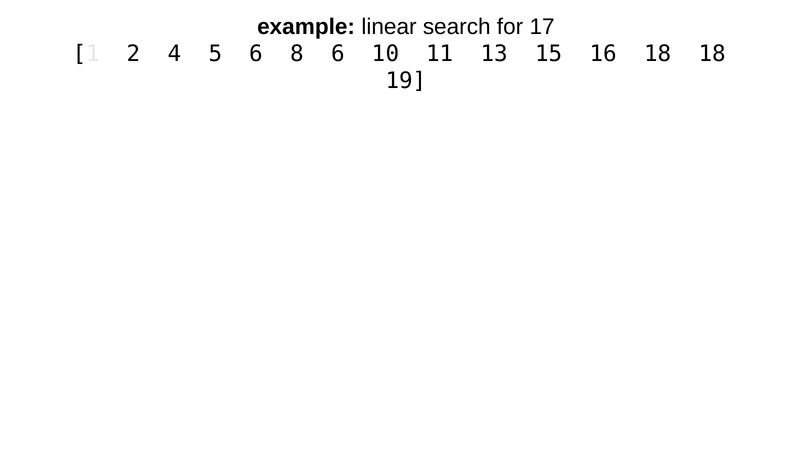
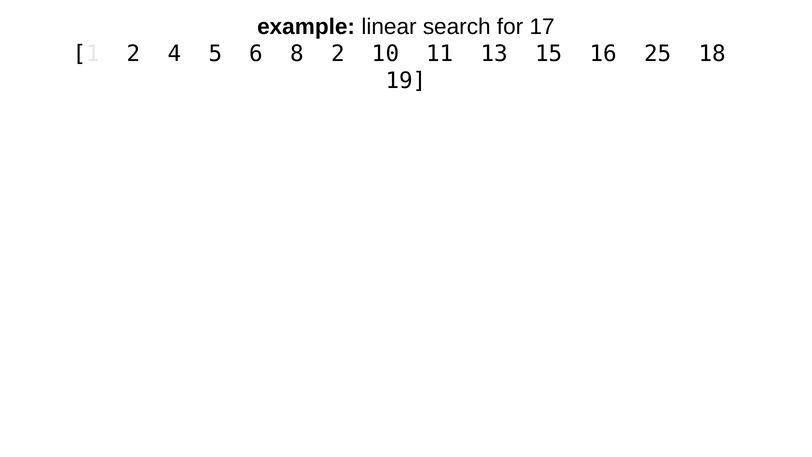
8 6: 6 -> 2
16 18: 18 -> 25
